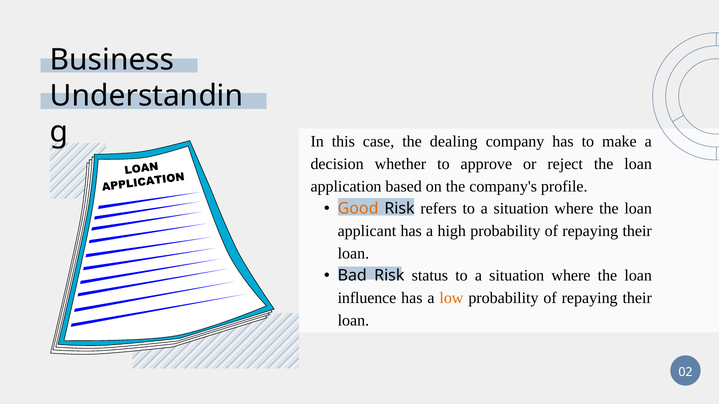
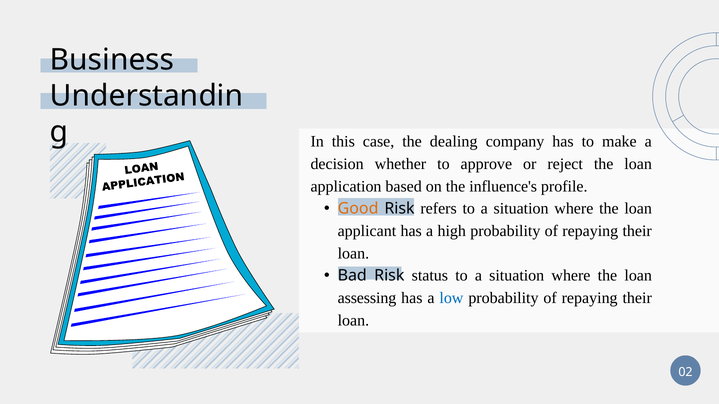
company's: company's -> influence's
influence: influence -> assessing
low colour: orange -> blue
